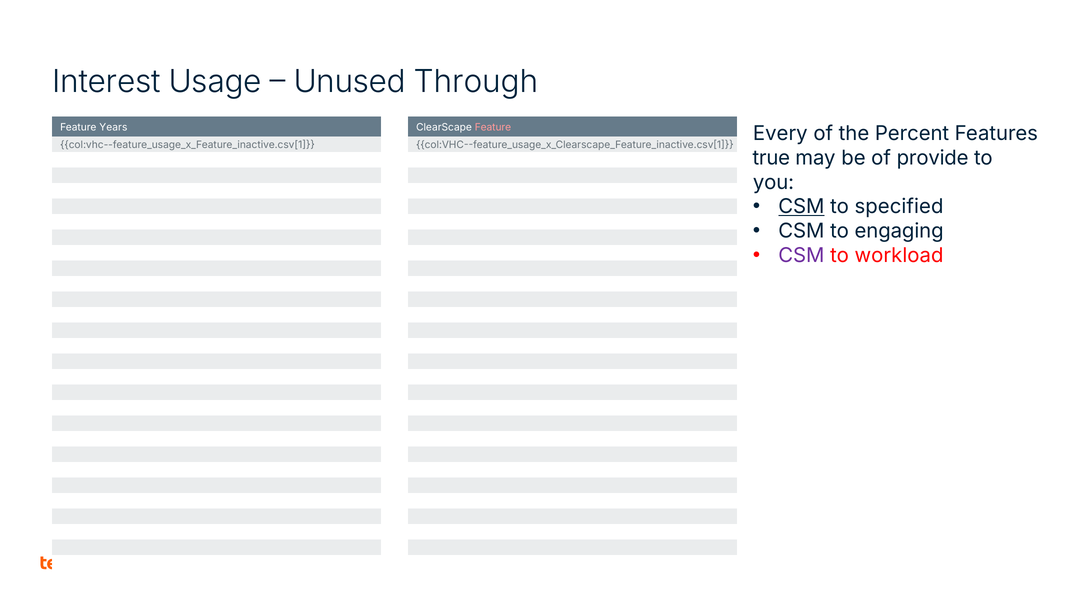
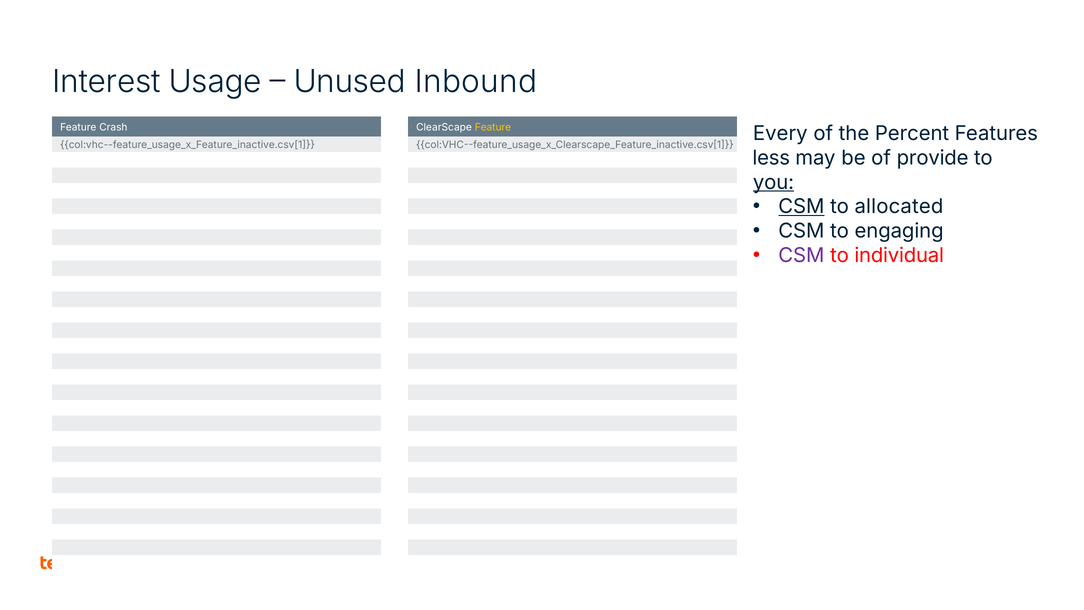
Through: Through -> Inbound
Years: Years -> Crash
Feature at (493, 127) colour: pink -> yellow
true: true -> less
you underline: none -> present
specified: specified -> allocated
workload: workload -> individual
